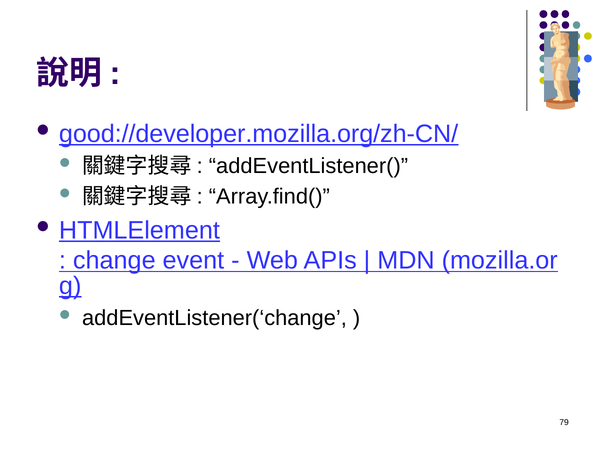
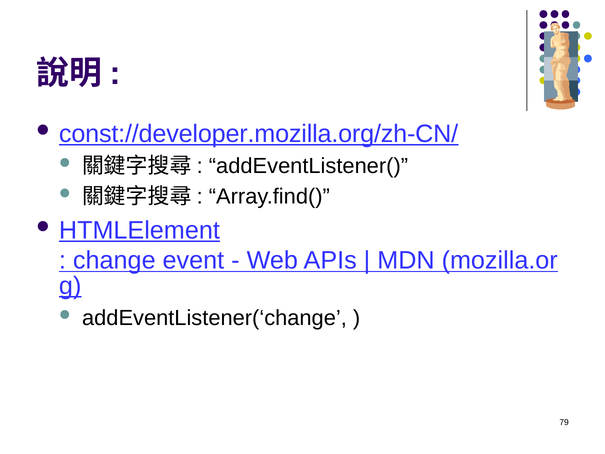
good://developer.mozilla.org/zh-CN/: good://developer.mozilla.org/zh-CN/ -> const://developer.mozilla.org/zh-CN/
